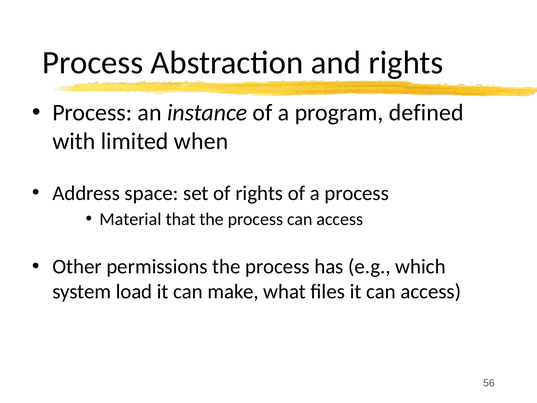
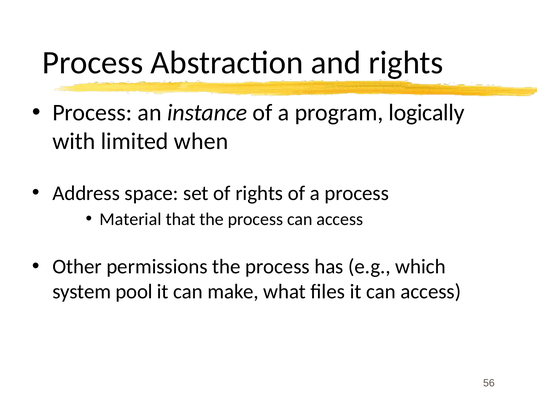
defined: defined -> logically
load: load -> pool
